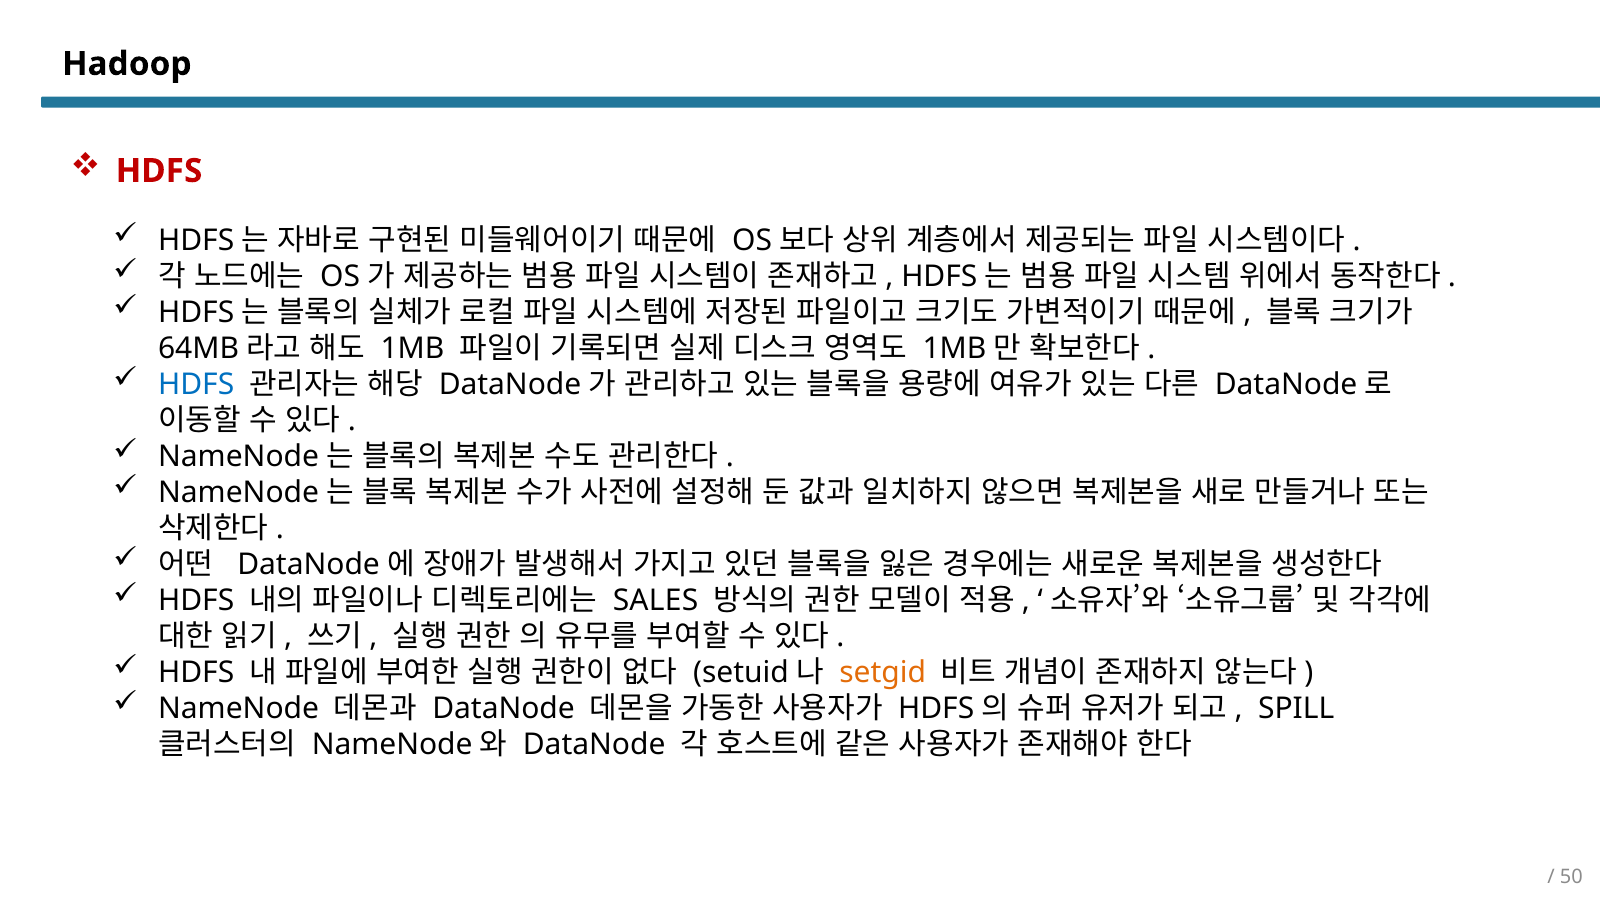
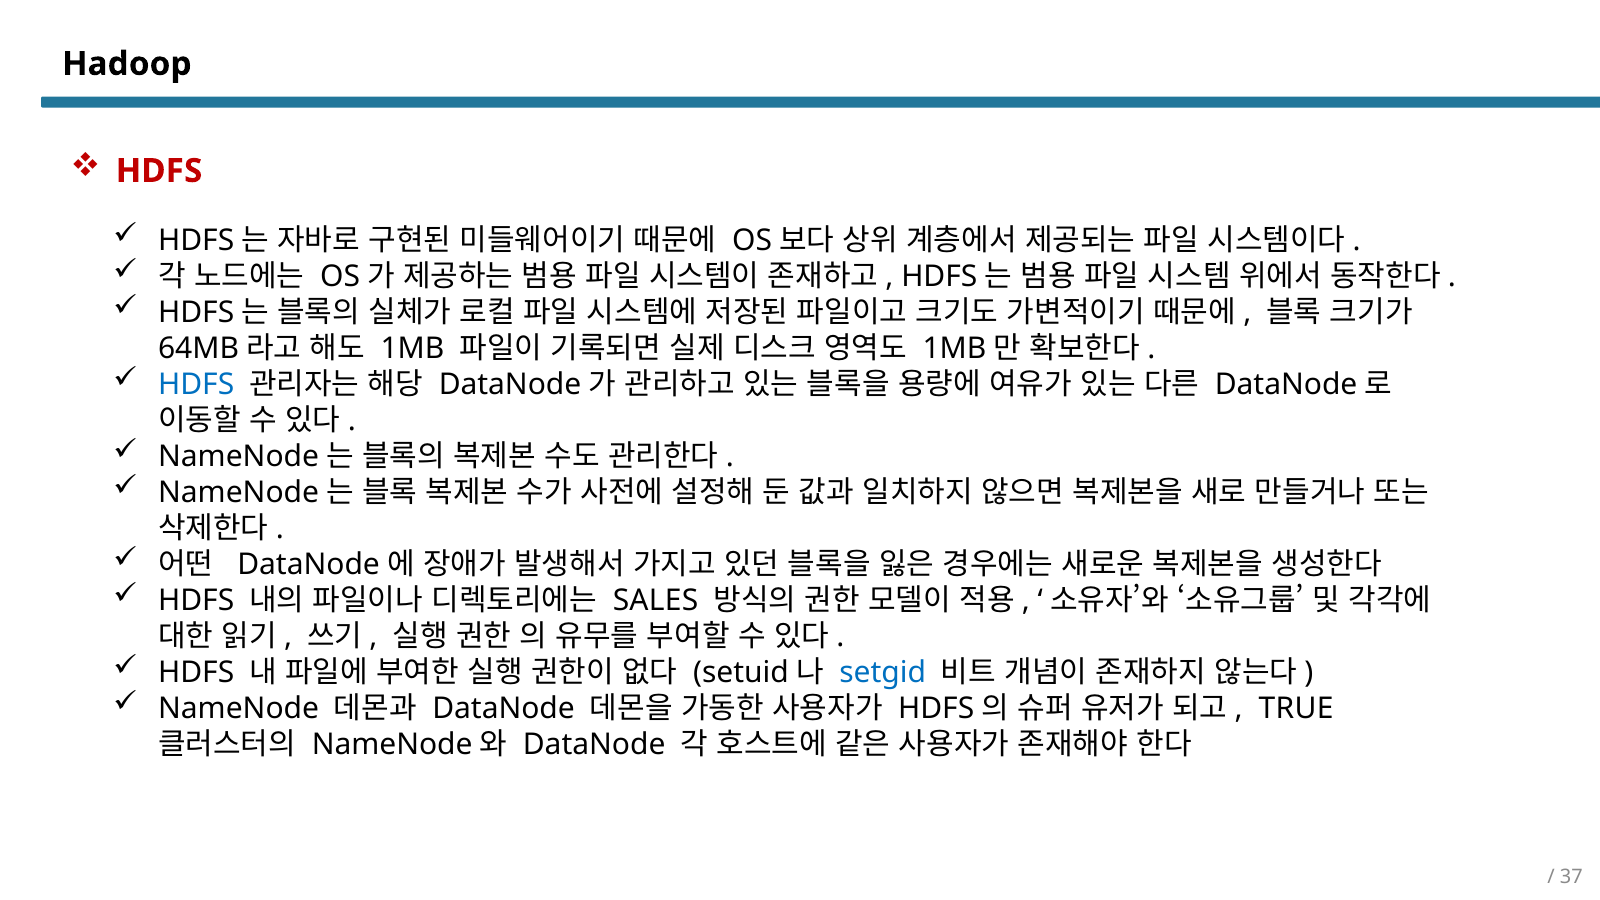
setgid colour: orange -> blue
SPILL: SPILL -> TRUE
50: 50 -> 37
